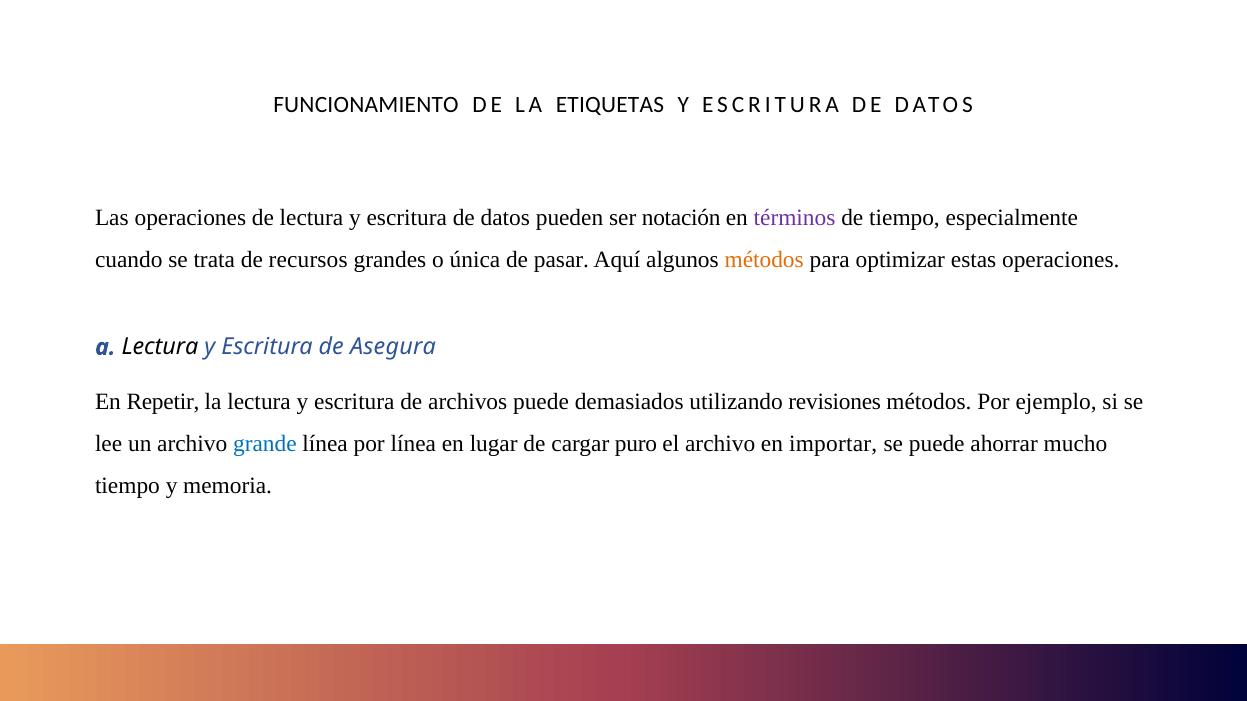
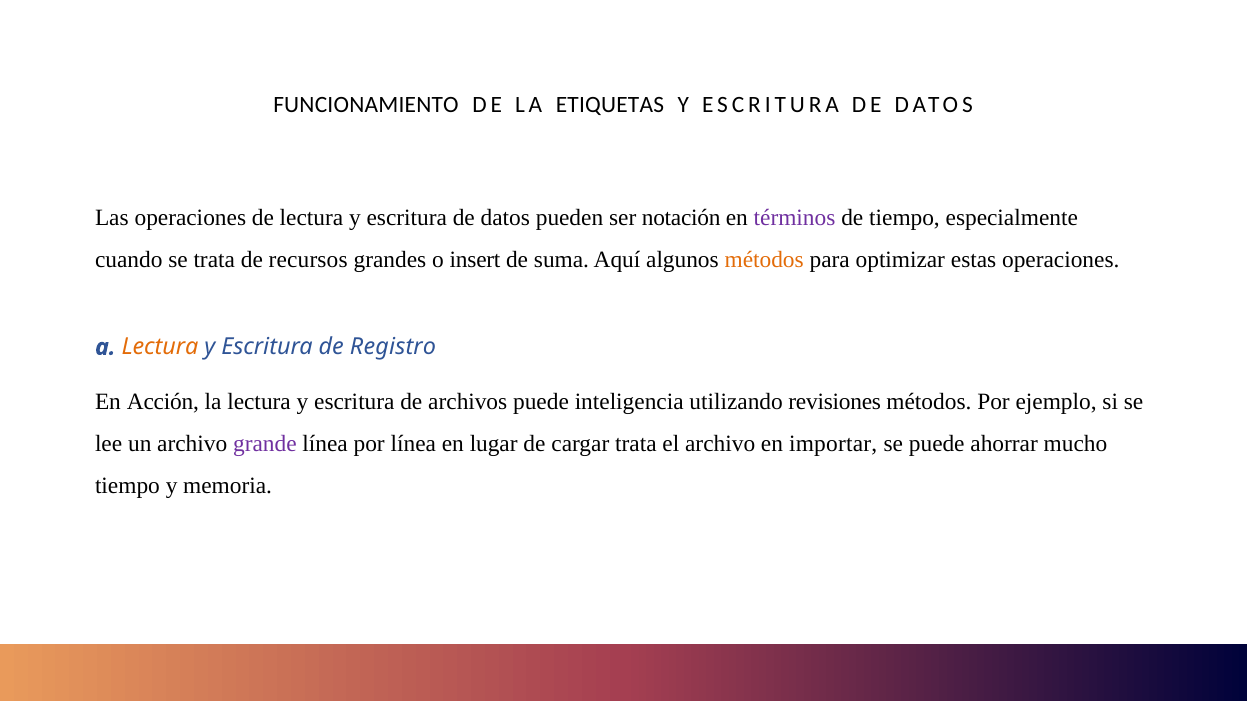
única: única -> insert
pasar: pasar -> suma
Lectura at (160, 347) colour: black -> orange
Asegura: Asegura -> Registro
Repetir: Repetir -> Acción
demasiados: demasiados -> inteligencia
grande colour: blue -> purple
cargar puro: puro -> trata
